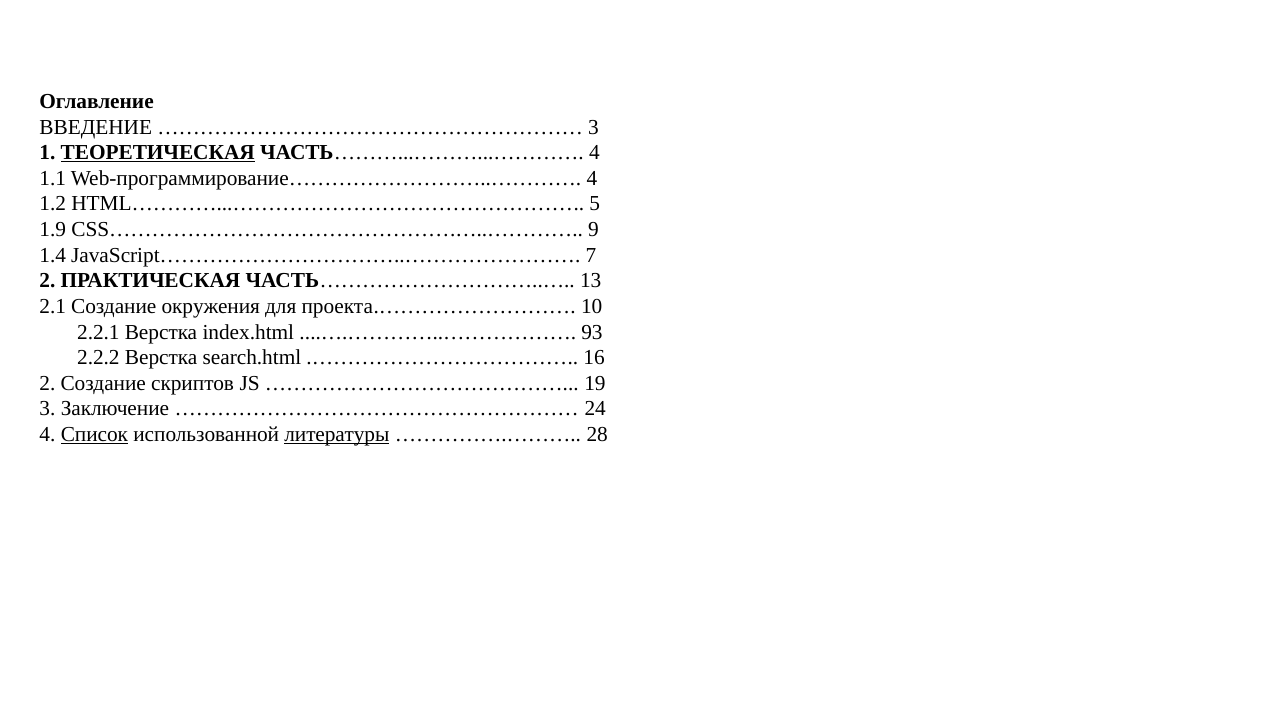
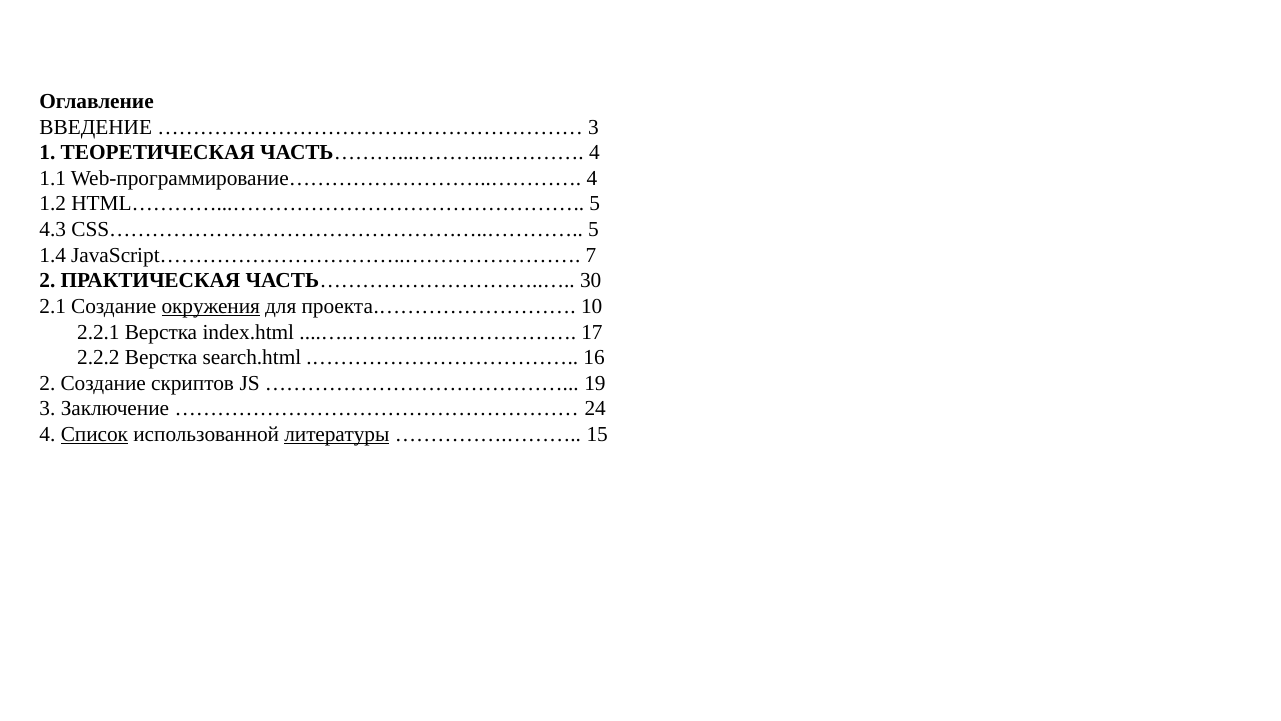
ТЕОРЕТИЧЕСКАЯ underline: present -> none
1.9: 1.9 -> 4.3
CSS………………………………………….…..………… 9: 9 -> 5
13: 13 -> 30
окружения underline: none -> present
93: 93 -> 17
28: 28 -> 15
